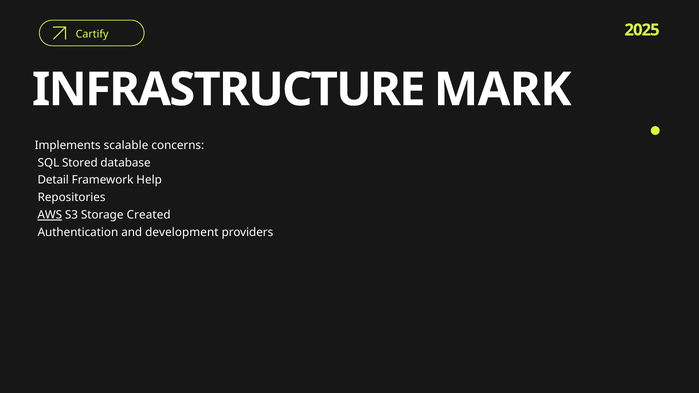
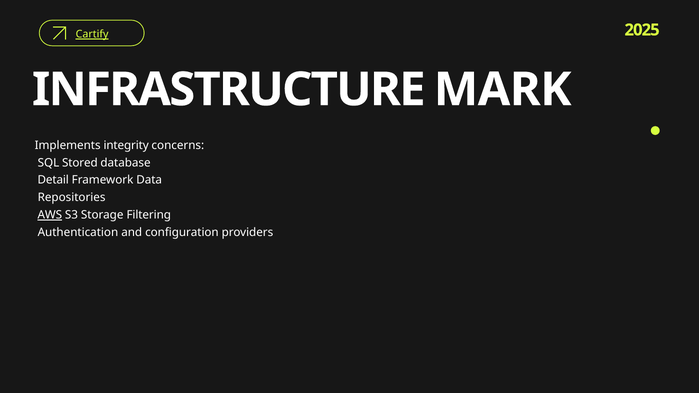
Cartify underline: none -> present
scalable: scalable -> integrity
Help: Help -> Data
Created: Created -> Filtering
development: development -> configuration
